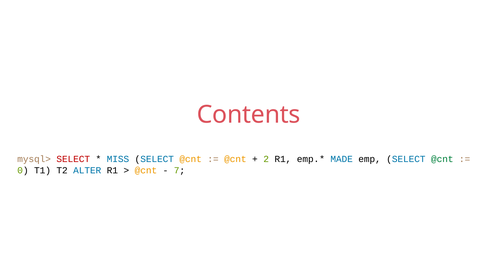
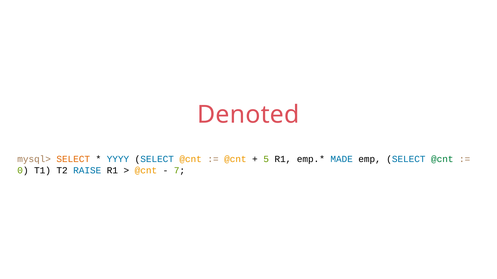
Contents: Contents -> Denoted
SELECT at (73, 160) colour: red -> orange
MISS: MISS -> YYYY
2: 2 -> 5
ALTER: ALTER -> RAISE
